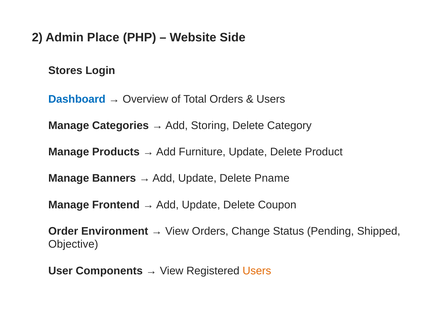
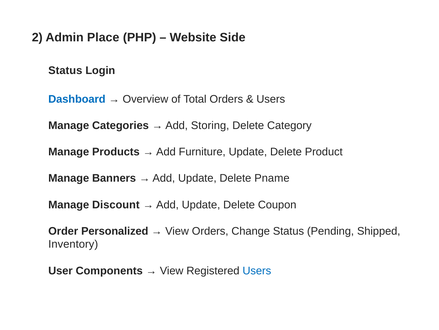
Stores at (65, 70): Stores -> Status
Frontend: Frontend -> Discount
Environment: Environment -> Personalized
Objective: Objective -> Inventory
Users at (257, 270) colour: orange -> blue
